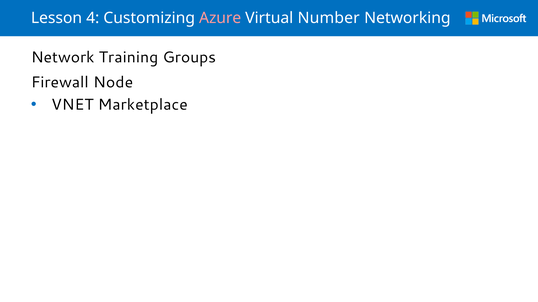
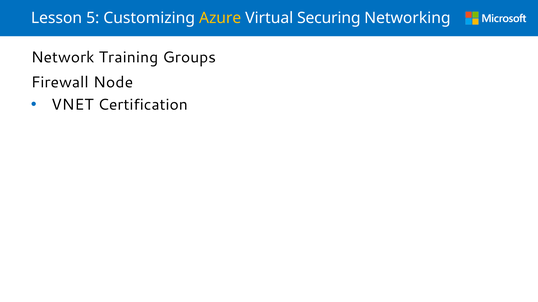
4: 4 -> 5
Azure colour: pink -> yellow
Number: Number -> Securing
Marketplace: Marketplace -> Certification
